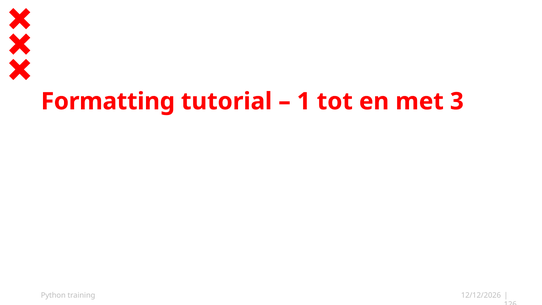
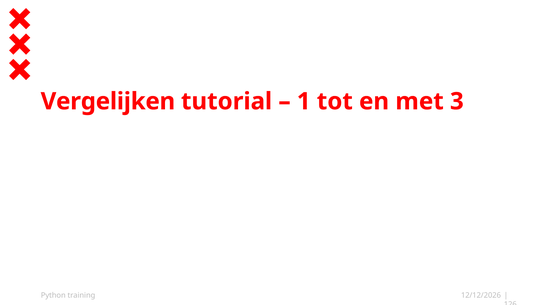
Formatting: Formatting -> Vergelijken
